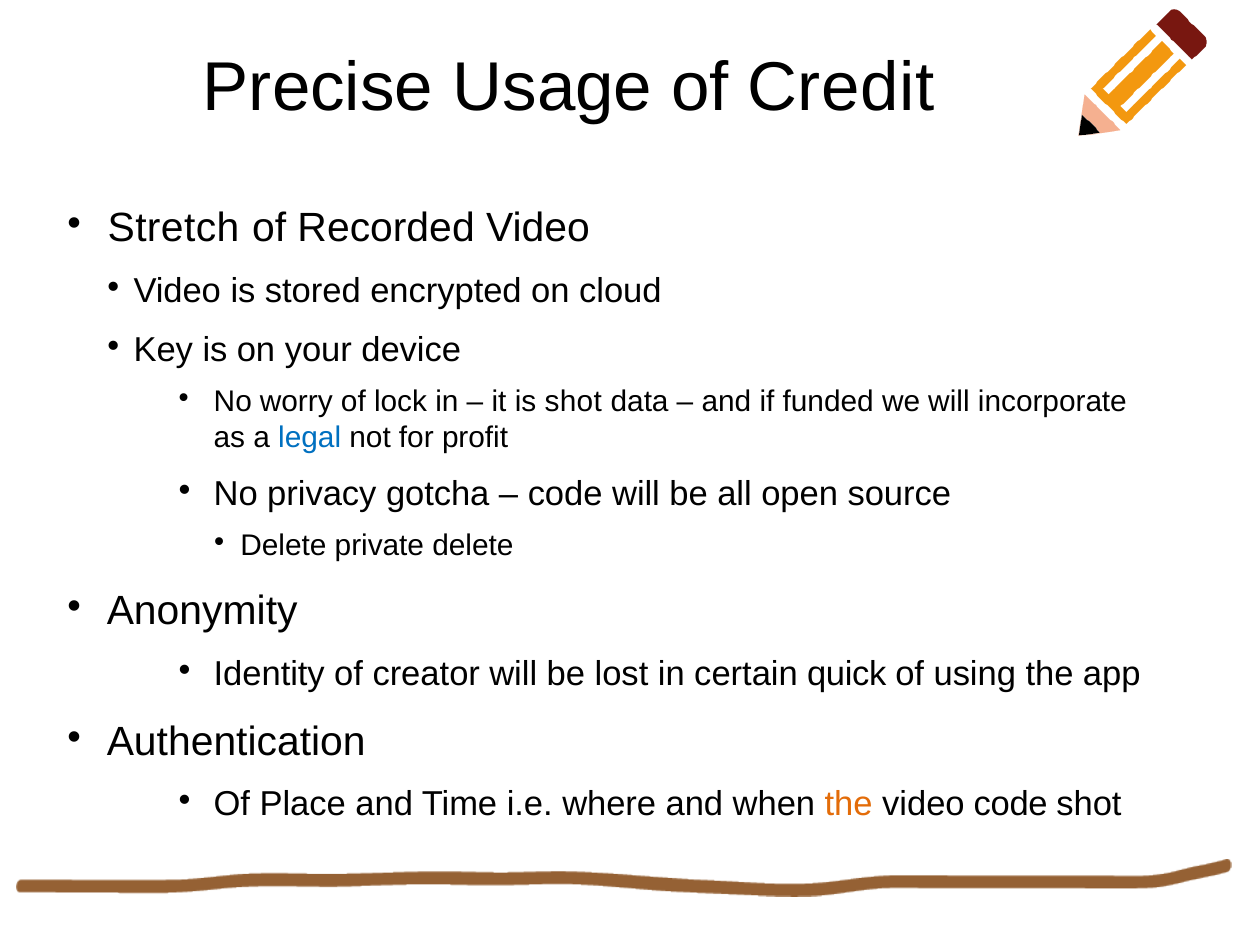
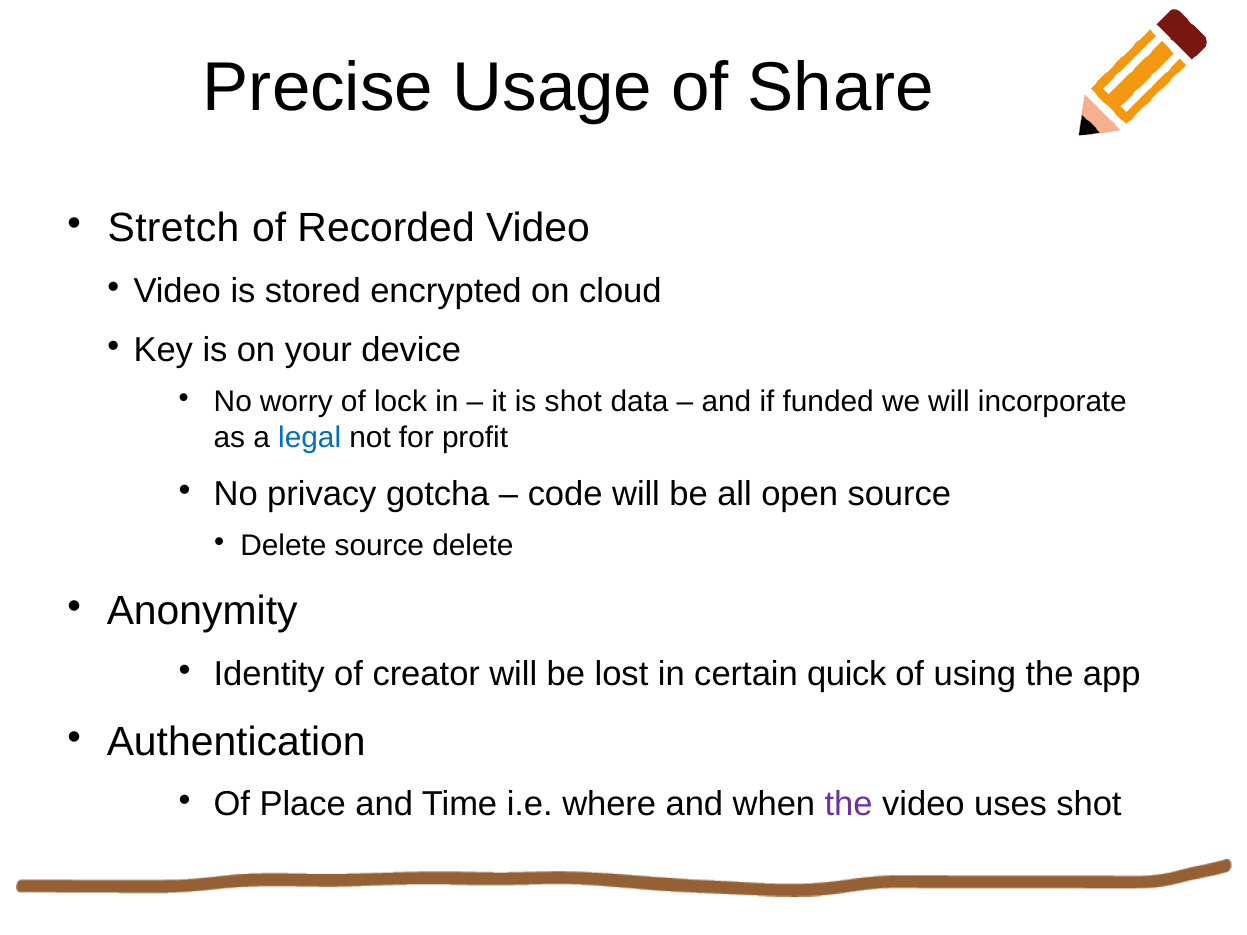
Credit: Credit -> Share
Delete private: private -> source
the at (849, 805) colour: orange -> purple
video code: code -> uses
